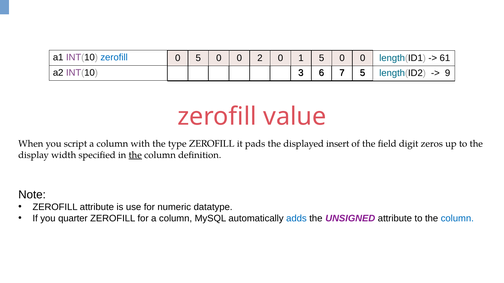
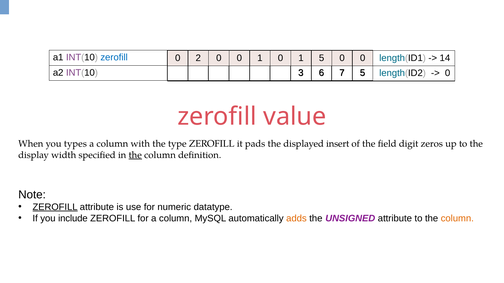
0 5: 5 -> 2
0 0 2: 2 -> 1
61: 61 -> 14
9 at (448, 73): 9 -> 0
script: script -> types
ZEROFILL at (55, 207) underline: none -> present
quarter: quarter -> include
adds colour: blue -> orange
column at (457, 219) colour: blue -> orange
